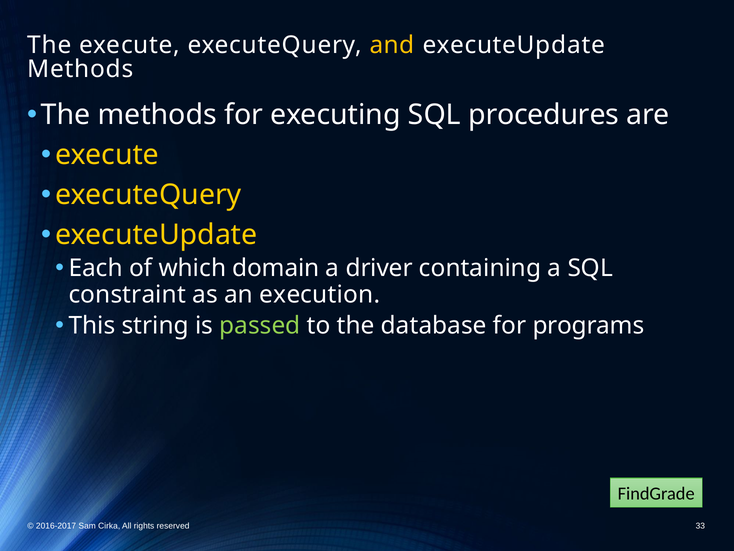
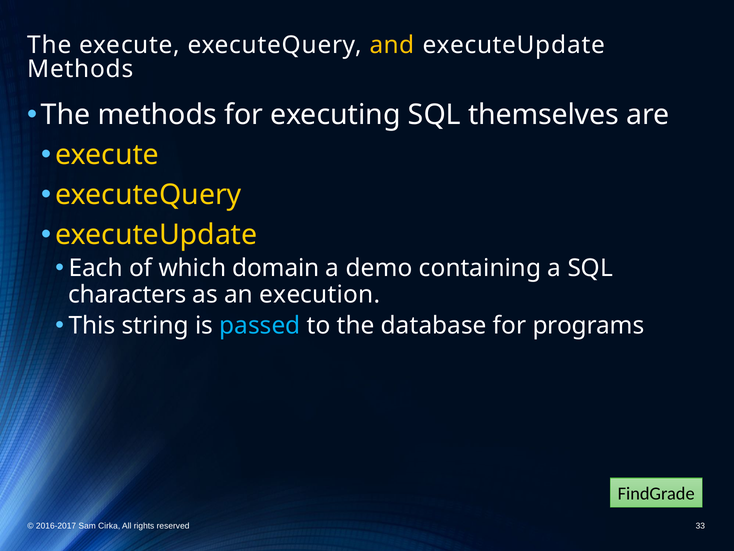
procedures: procedures -> themselves
driver: driver -> demo
constraint: constraint -> characters
passed colour: light green -> light blue
